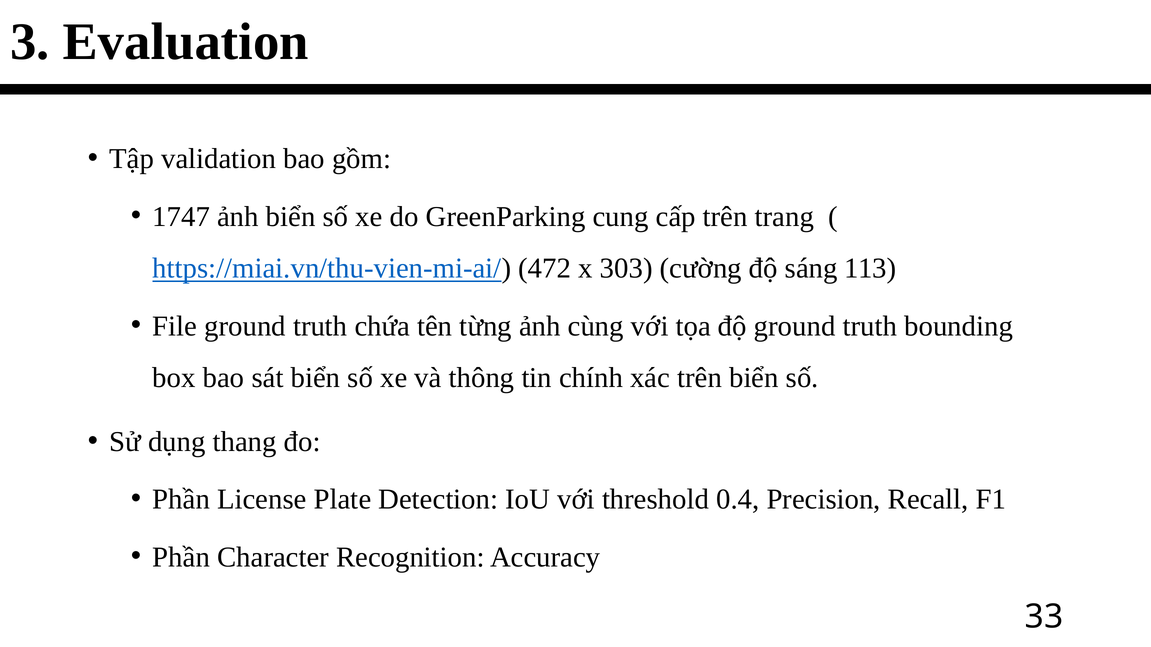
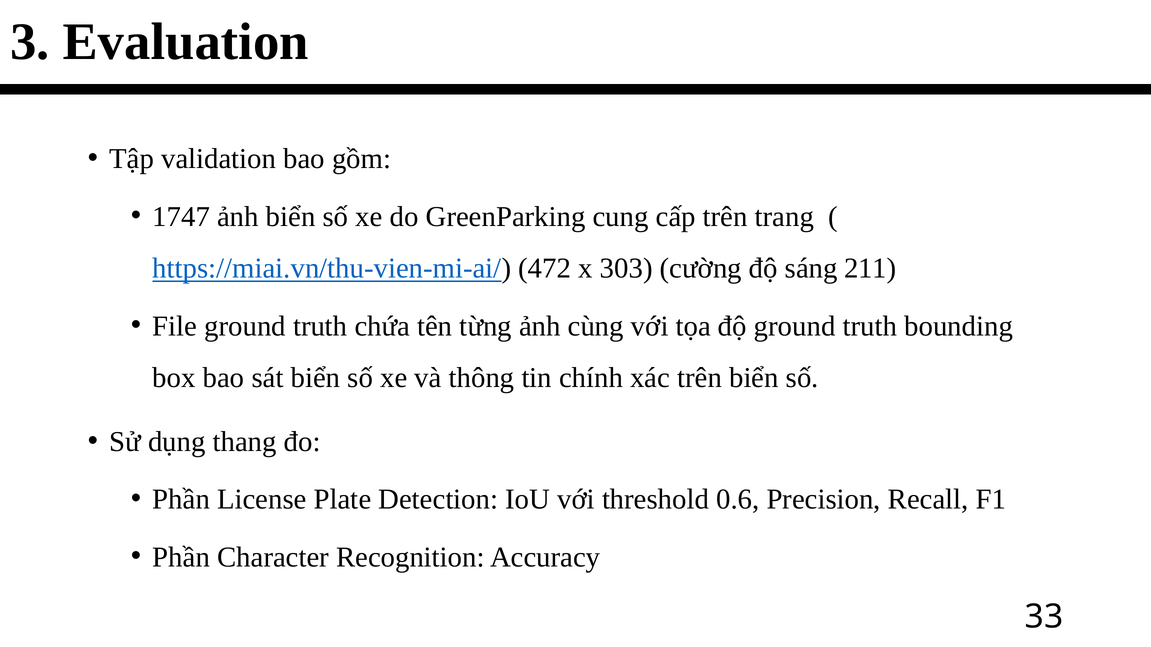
113: 113 -> 211
0.4: 0.4 -> 0.6
